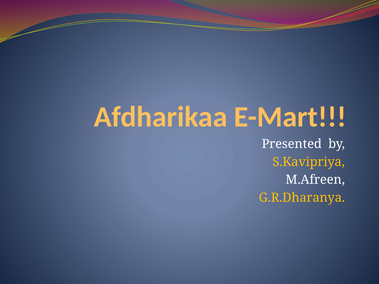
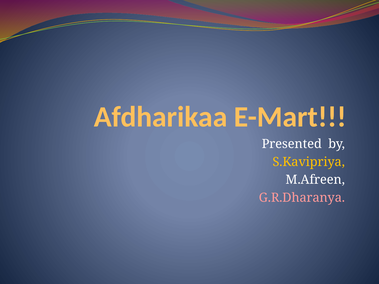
G.R.Dharanya colour: yellow -> pink
